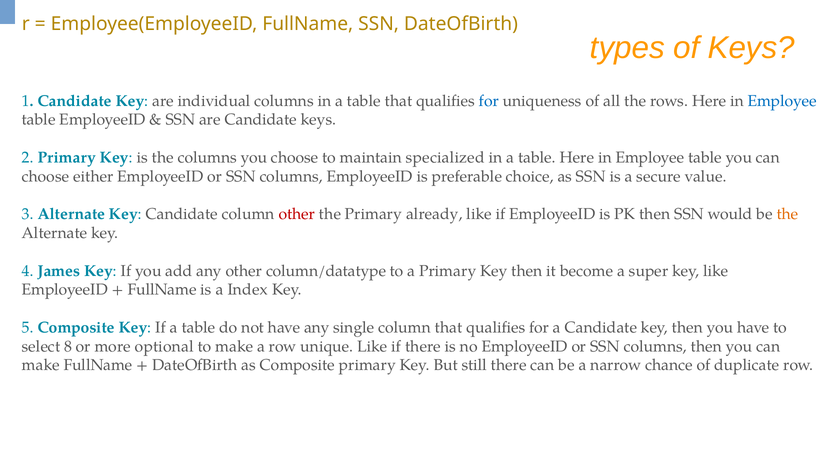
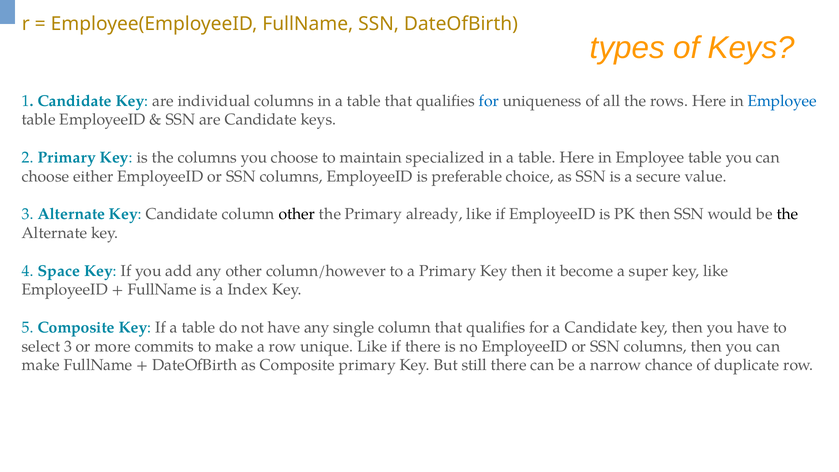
other at (297, 214) colour: red -> black
the at (788, 214) colour: orange -> black
James: James -> Space
column/datatype: column/datatype -> column/however
select 8: 8 -> 3
optional: optional -> commits
